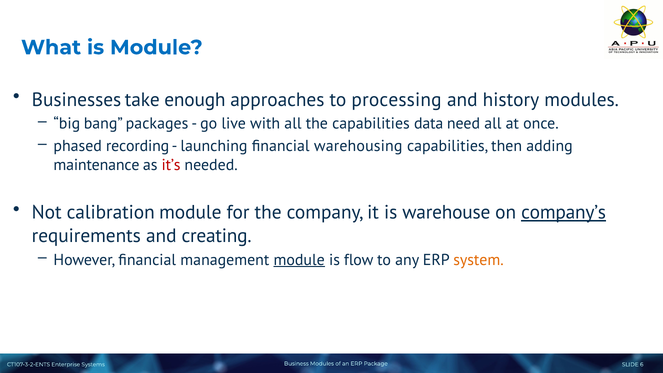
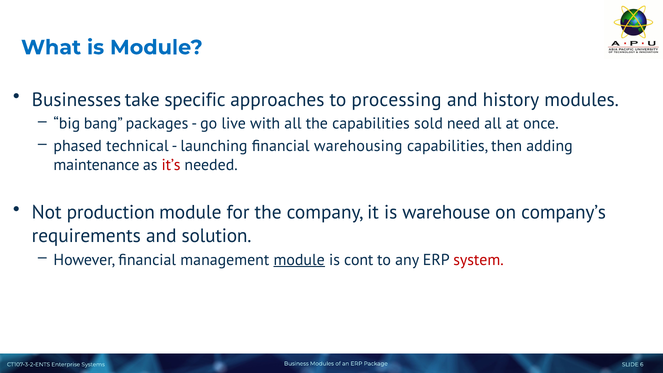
enough: enough -> specific
data: data -> sold
recording: recording -> technical
calibration: calibration -> production
company’s underline: present -> none
creating: creating -> solution
flow: flow -> cont
system colour: orange -> red
